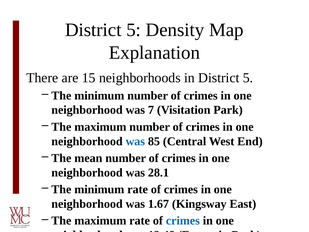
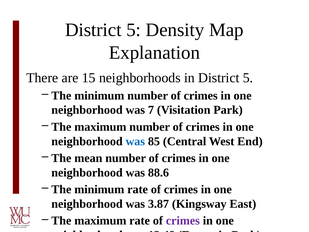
28.1: 28.1 -> 88.6
1.67: 1.67 -> 3.87
crimes at (183, 220) colour: blue -> purple
